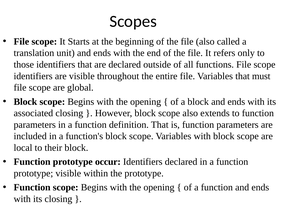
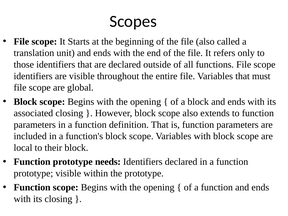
occur: occur -> needs
